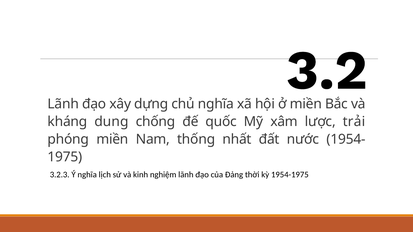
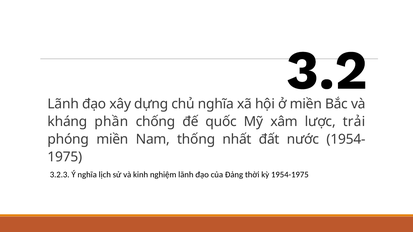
dung: dung -> phần
